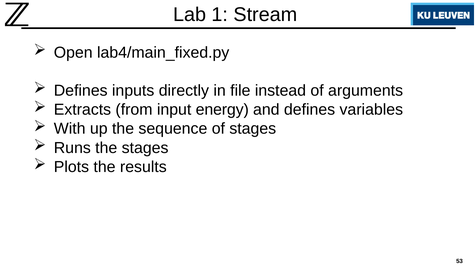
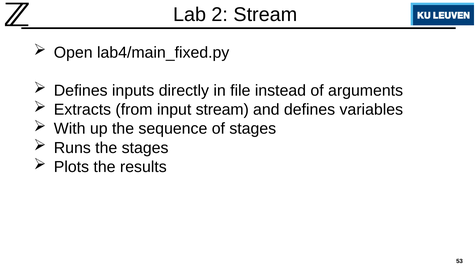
1: 1 -> 2
input energy: energy -> stream
